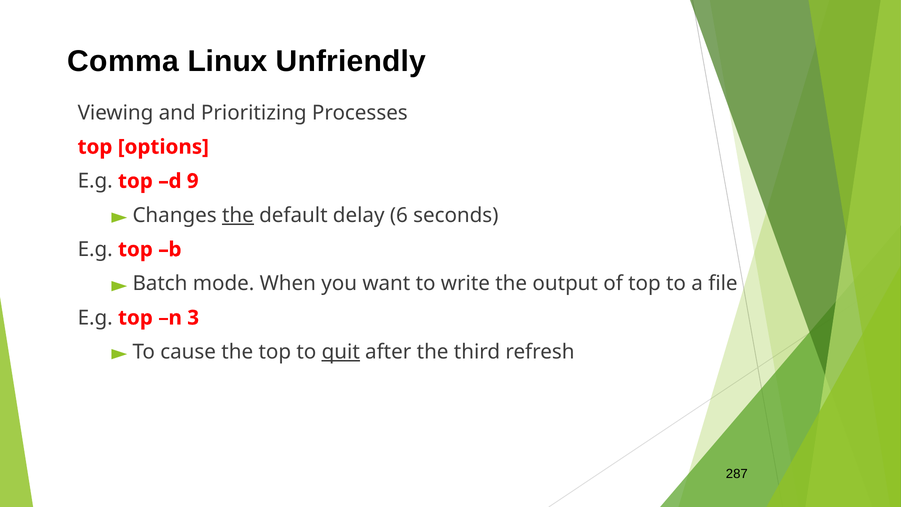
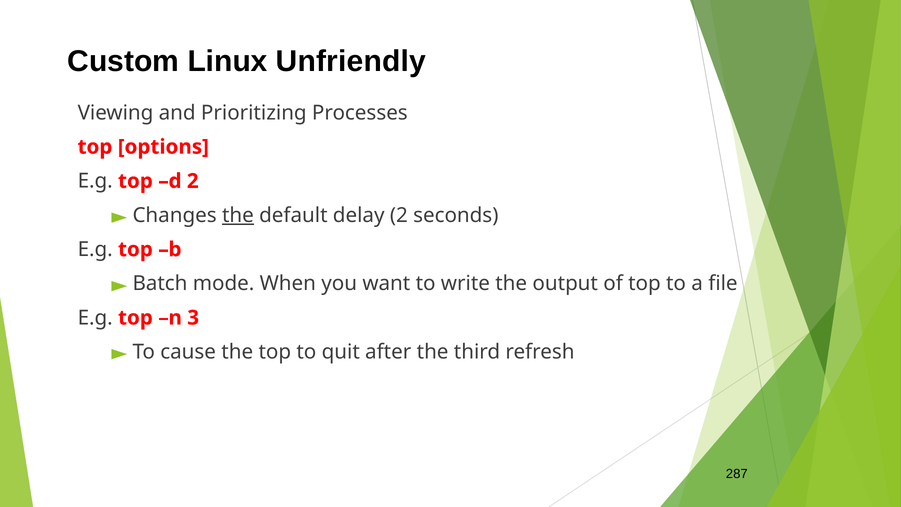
Comma: Comma -> Custom
d 9: 9 -> 2
delay 6: 6 -> 2
quit underline: present -> none
